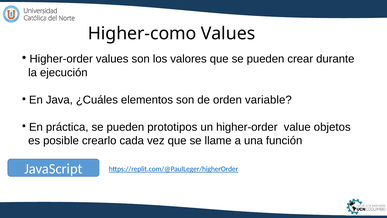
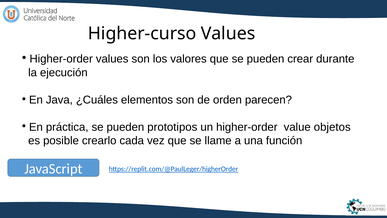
Higher-como: Higher-como -> Higher-curso
variable: variable -> parecen
